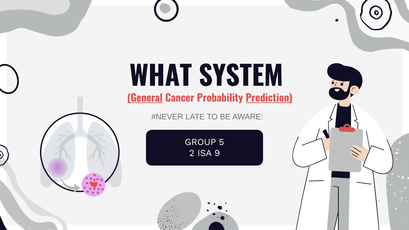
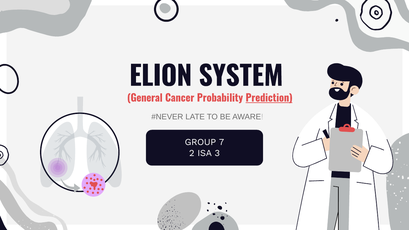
WHAT: WHAT -> ELION
General underline: present -> none
5: 5 -> 7
9: 9 -> 3
